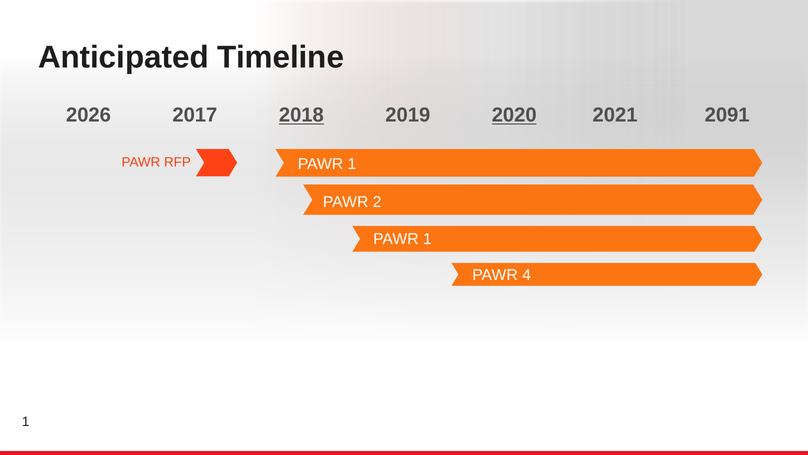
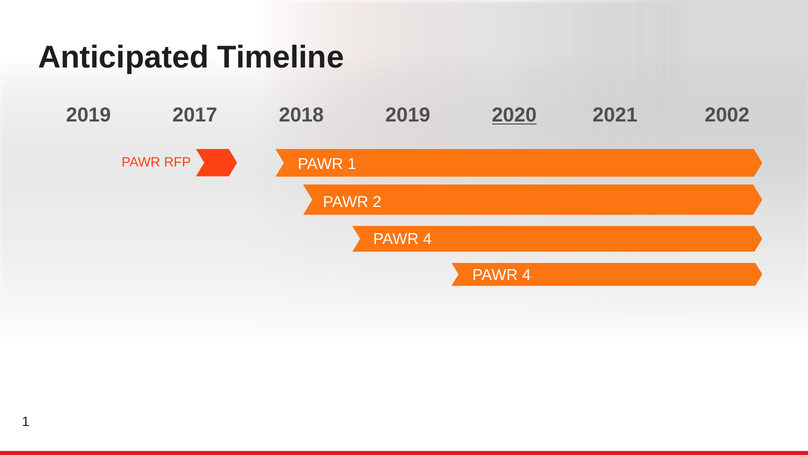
2026 at (88, 115): 2026 -> 2019
2018 underline: present -> none
2091: 2091 -> 2002
1 at (427, 239): 1 -> 4
